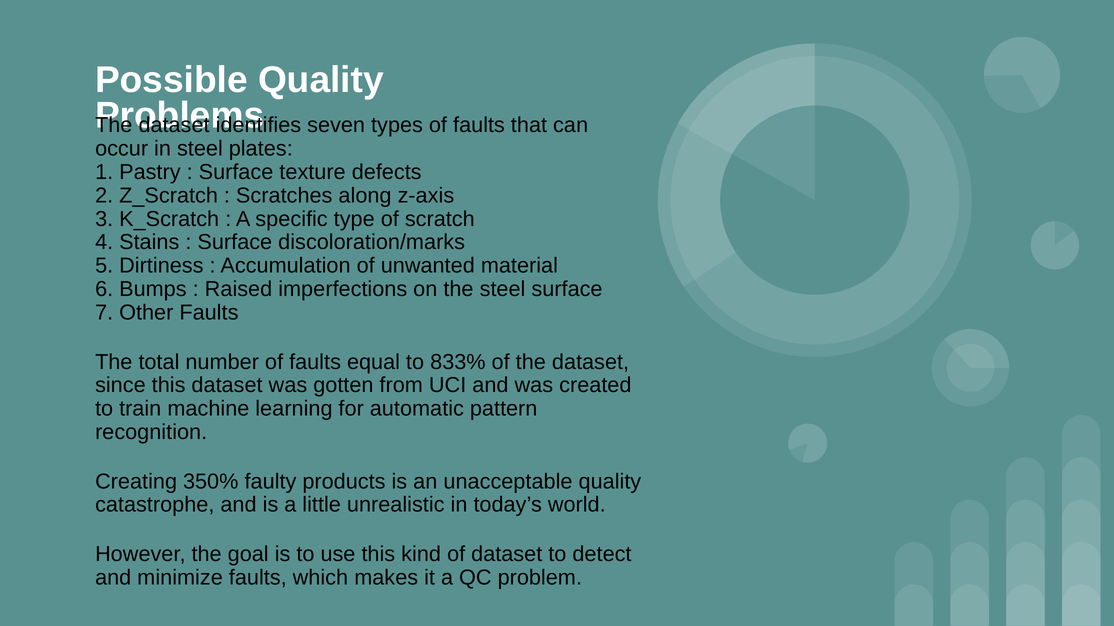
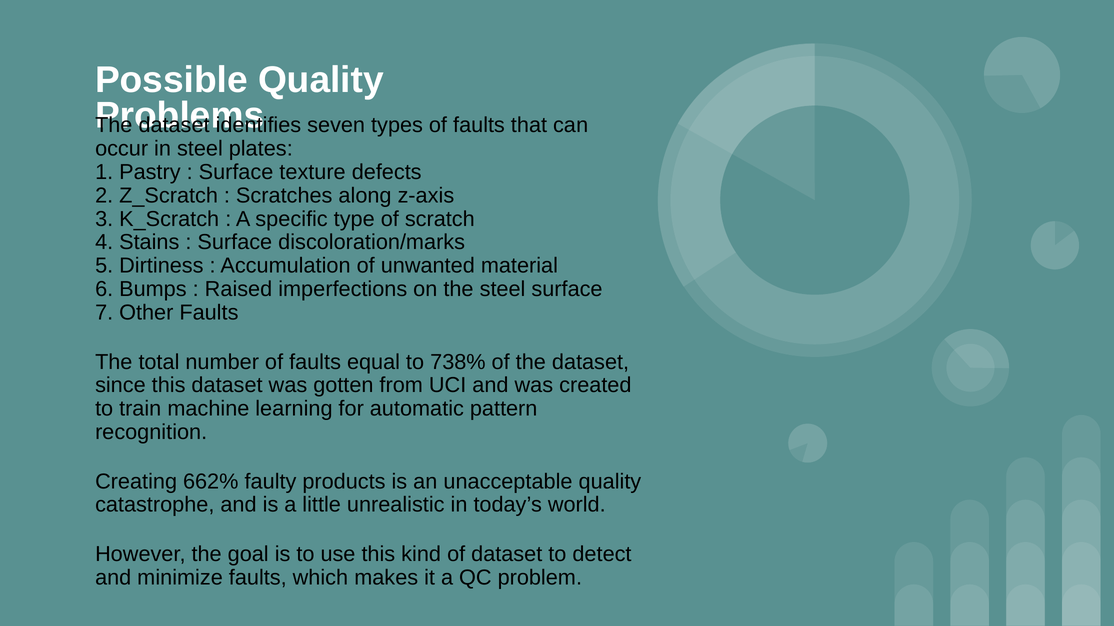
833%: 833% -> 738%
350%: 350% -> 662%
